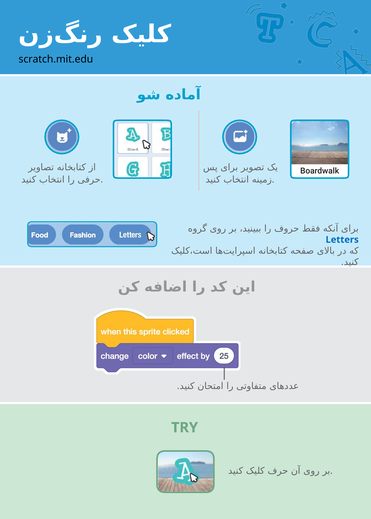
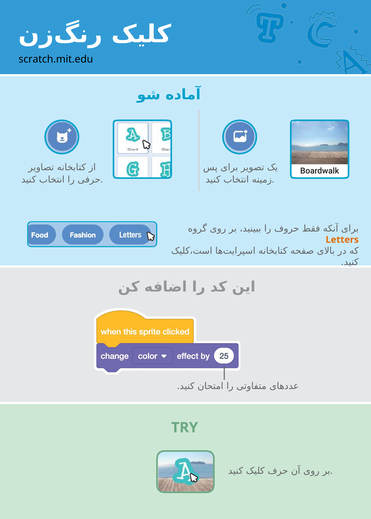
Letters colour: blue -> orange
